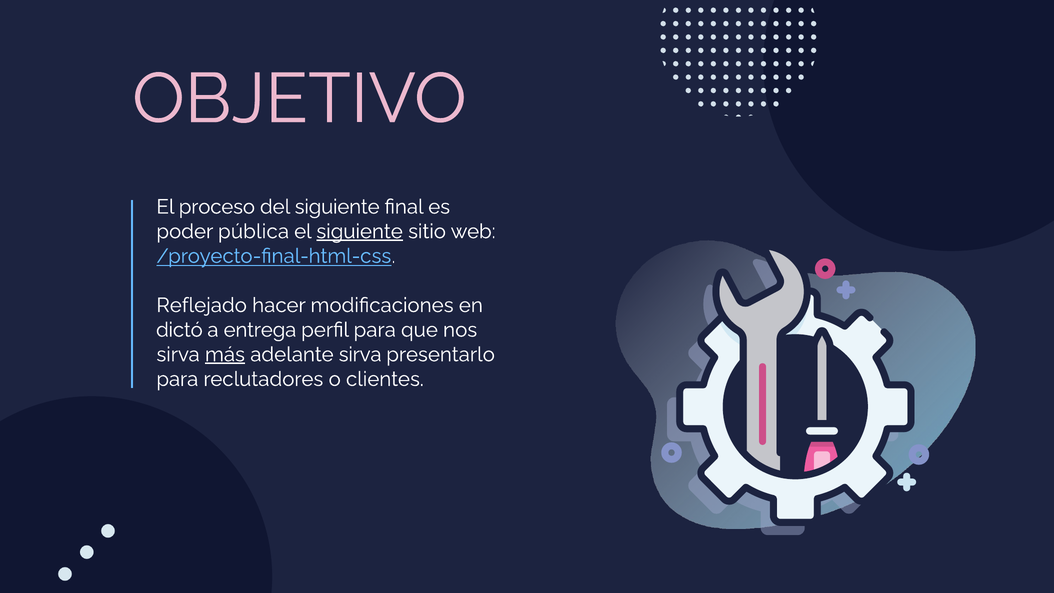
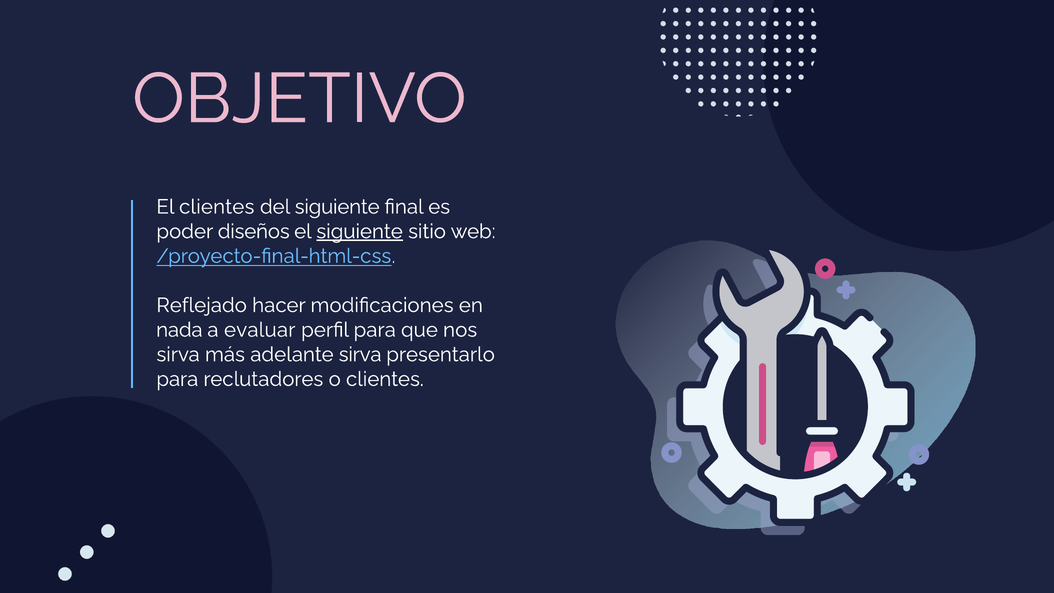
El proceso: proceso -> clientes
pública: pública -> diseños
dictó: dictó -> nada
entrega: entrega -> evaluar
más underline: present -> none
